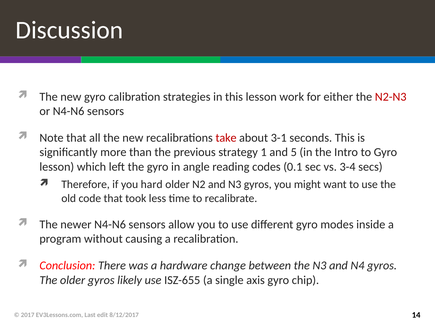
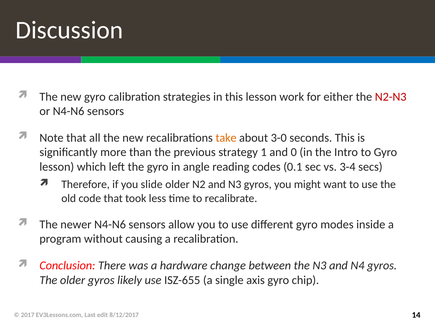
take colour: red -> orange
3-1: 3-1 -> 3-0
5: 5 -> 0
hard: hard -> slide
